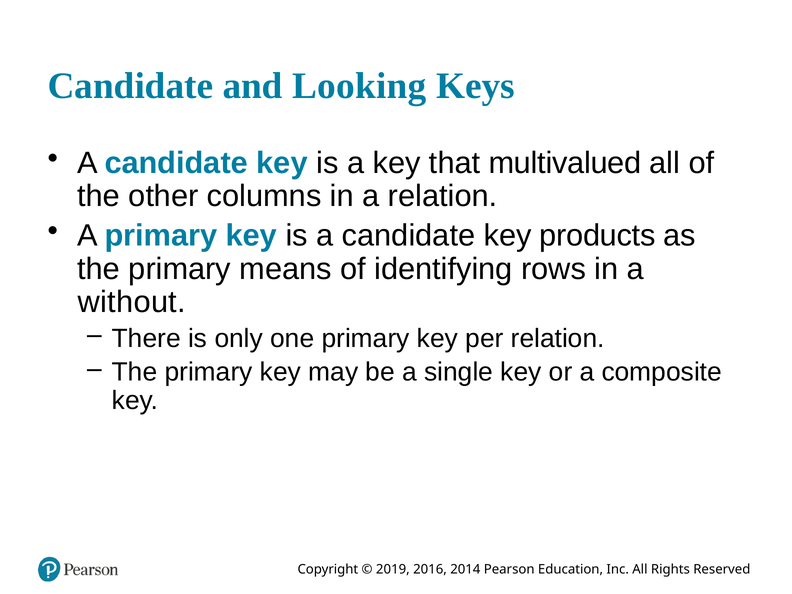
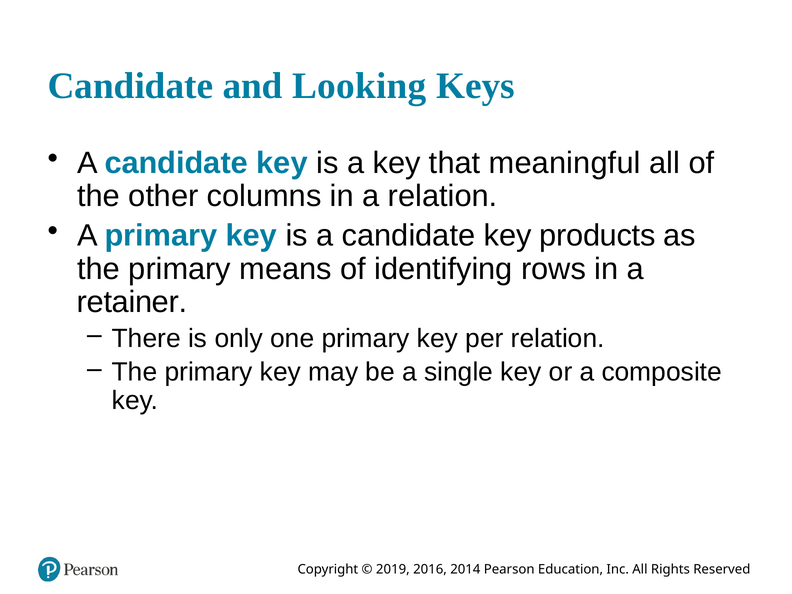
multivalued: multivalued -> meaningful
without: without -> retainer
